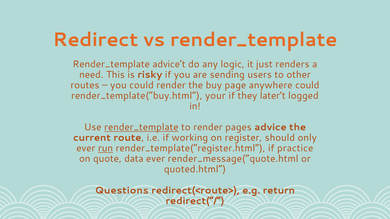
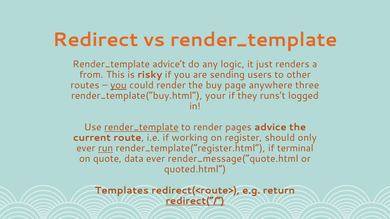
need: need -> from
you at (118, 85) underline: none -> present
anywhere could: could -> three
later’t: later’t -> runs’t
practice: practice -> terminal
Questions: Questions -> Templates
redirect(“/ underline: none -> present
